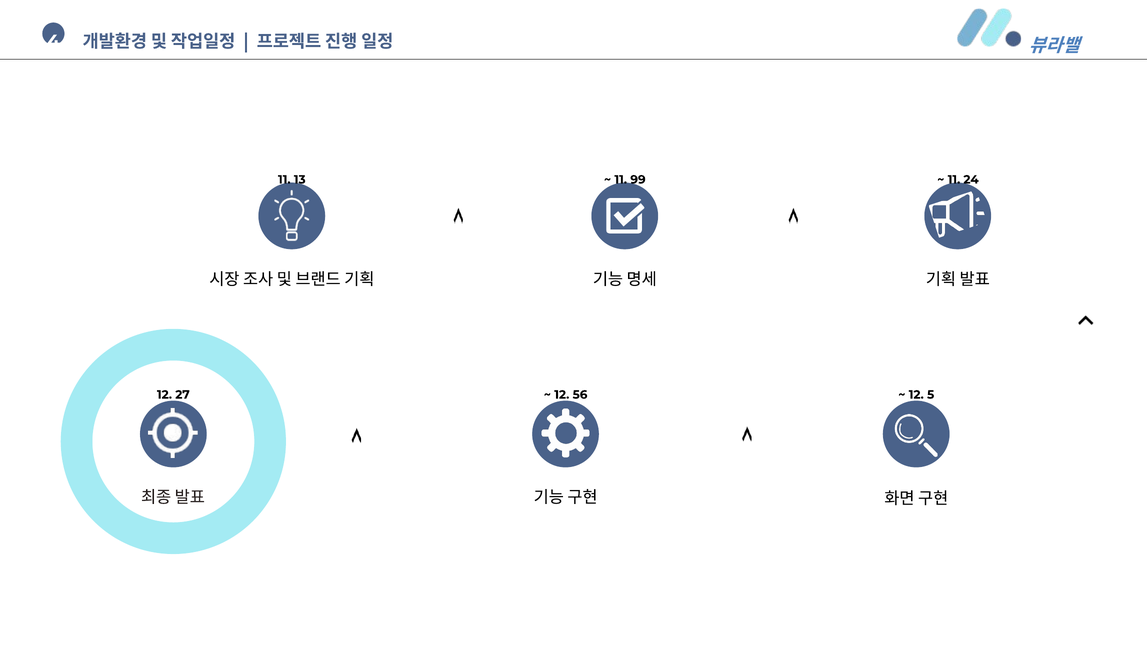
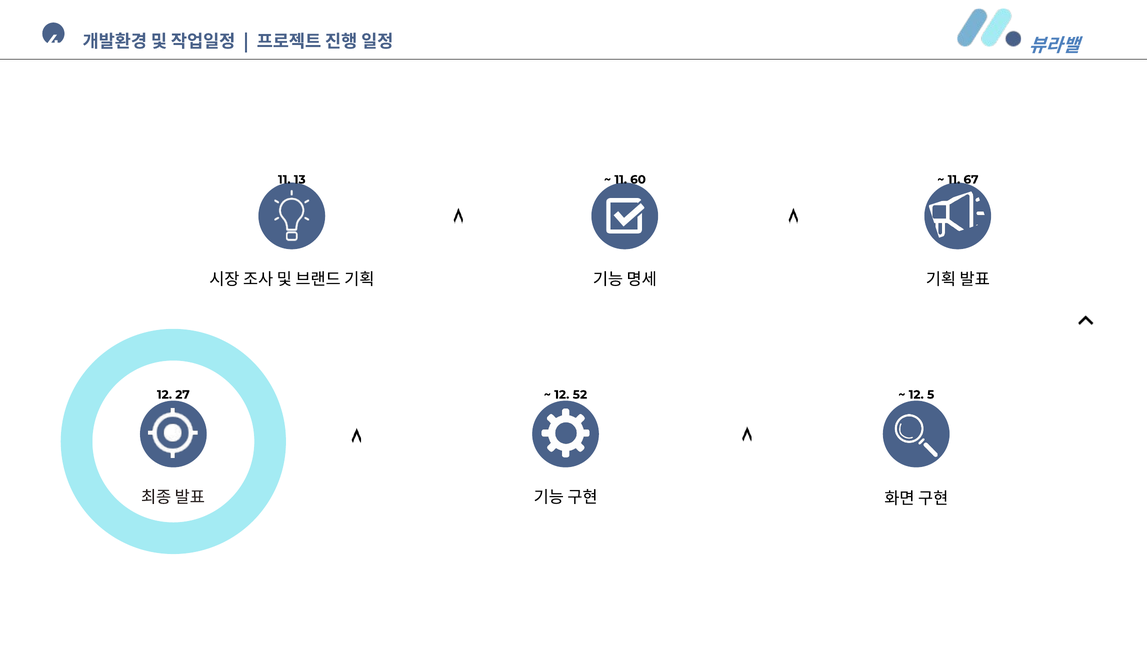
99: 99 -> 60
24: 24 -> 67
56: 56 -> 52
